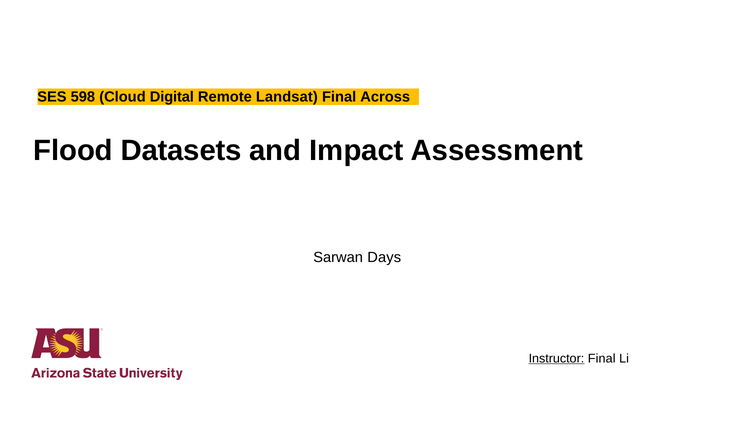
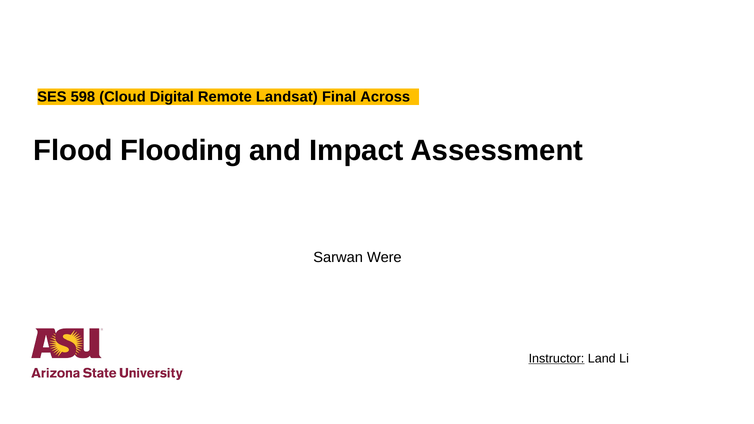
Datasets: Datasets -> Flooding
Days: Days -> Were
Instructor Final: Final -> Land
